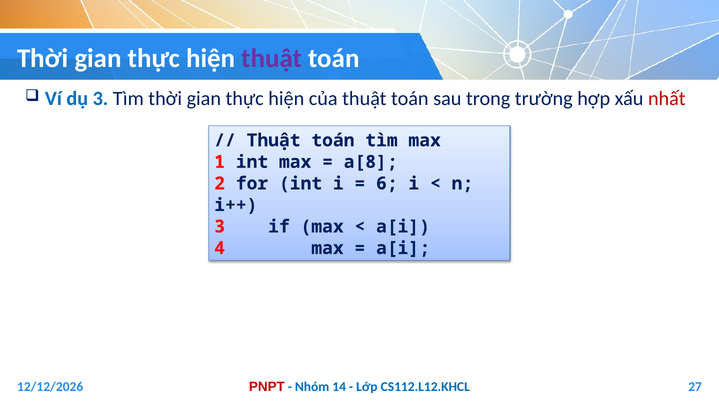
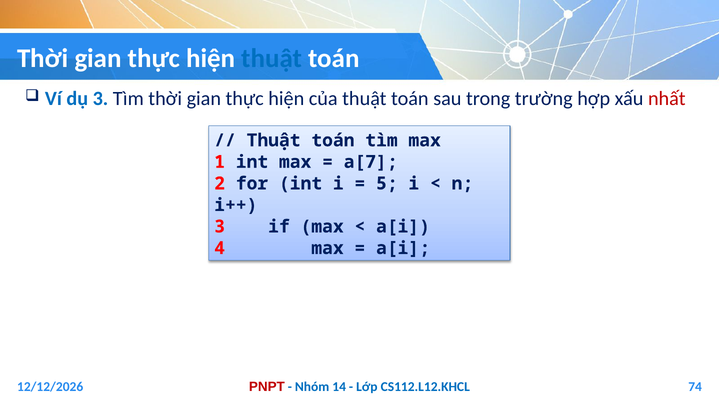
thuật at (272, 58) colour: purple -> blue
a[8: a[8 -> a[7
6: 6 -> 5
27: 27 -> 74
